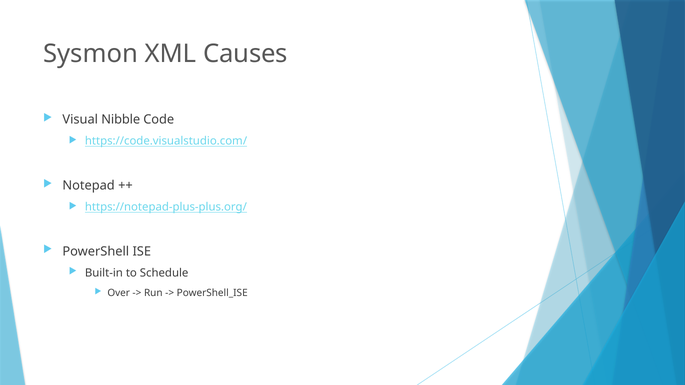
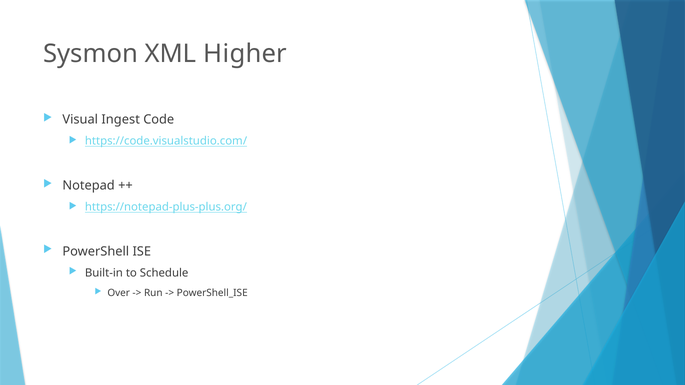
Causes: Causes -> Higher
Nibble: Nibble -> Ingest
